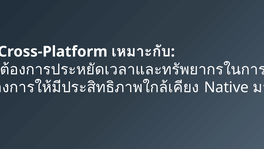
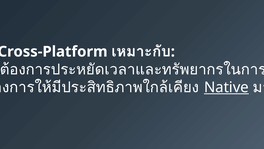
Native underline: none -> present
